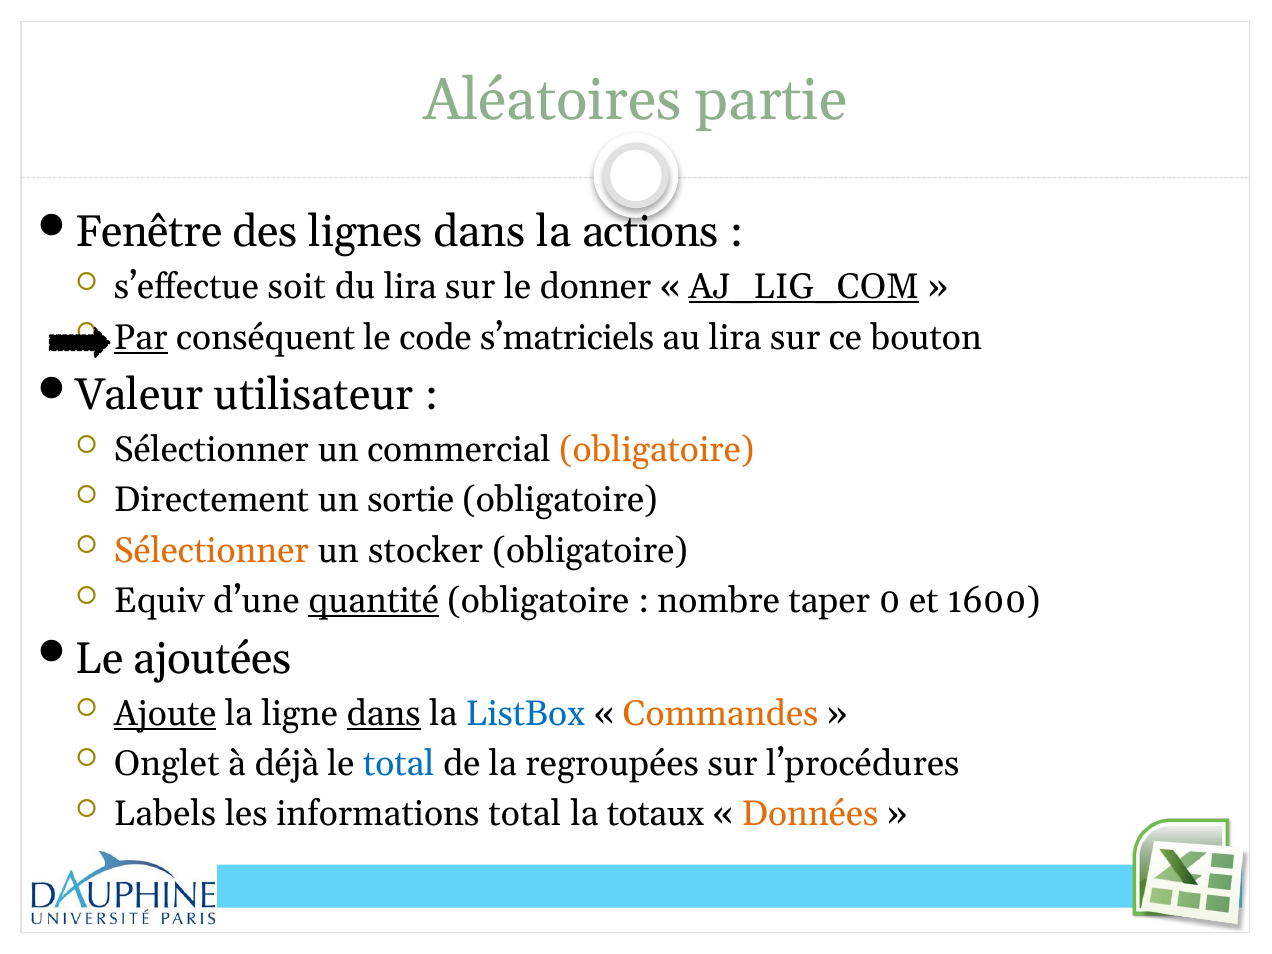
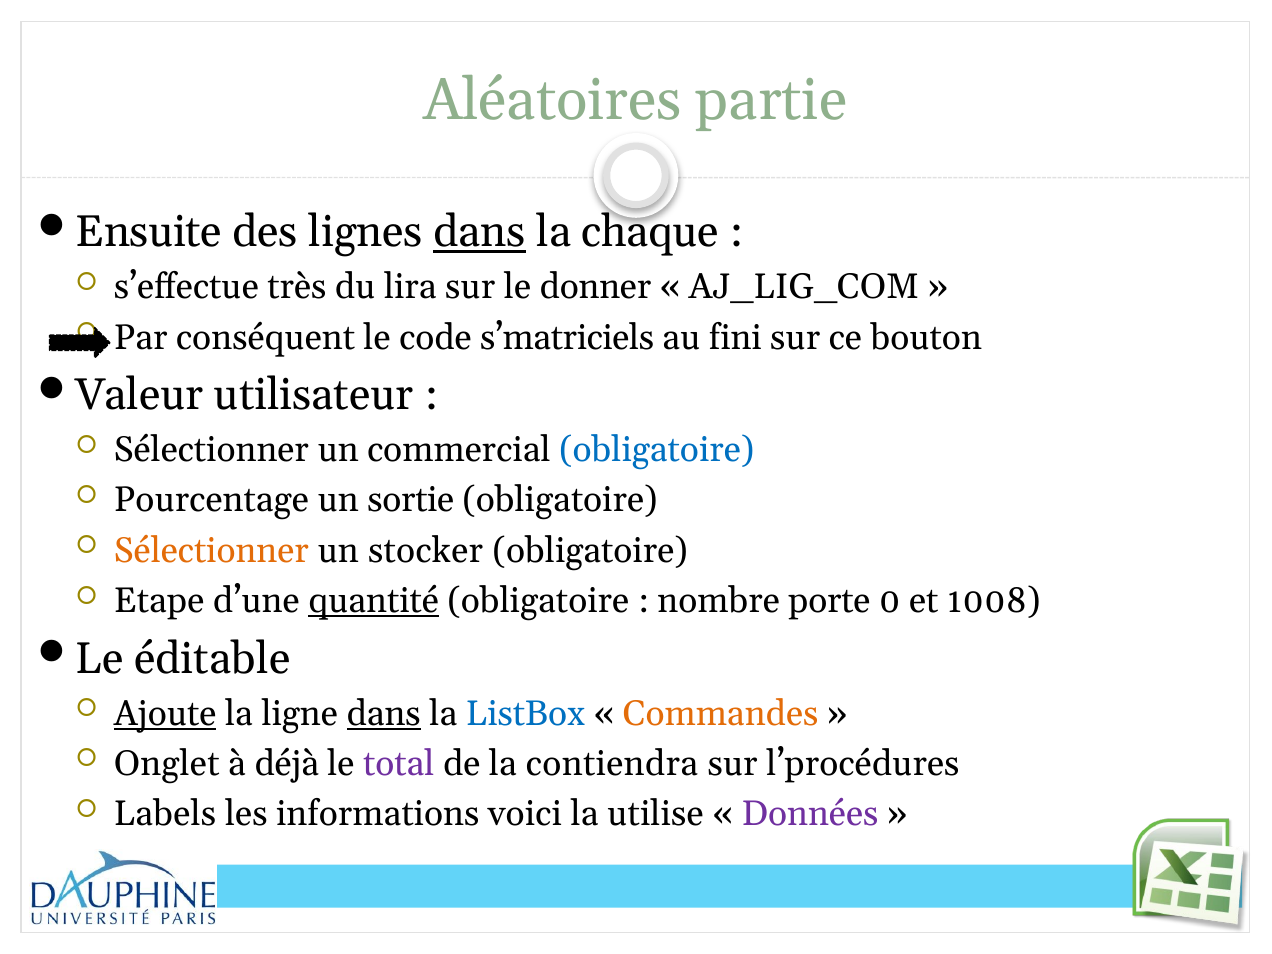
Fenêtre: Fenêtre -> Ensuite
dans at (480, 232) underline: none -> present
actions: actions -> chaque
soit: soit -> très
AJ_LIG_COM underline: present -> none
Par underline: present -> none
au lira: lira -> fini
obligatoire at (657, 450) colour: orange -> blue
Directement: Directement -> Pourcentage
Equiv: Equiv -> Etape
taper: taper -> porte
1600: 1600 -> 1008
ajoutées: ajoutées -> éditable
total at (399, 764) colour: blue -> purple
regroupées: regroupées -> contiendra
informations total: total -> voici
totaux: totaux -> utilise
Données colour: orange -> purple
